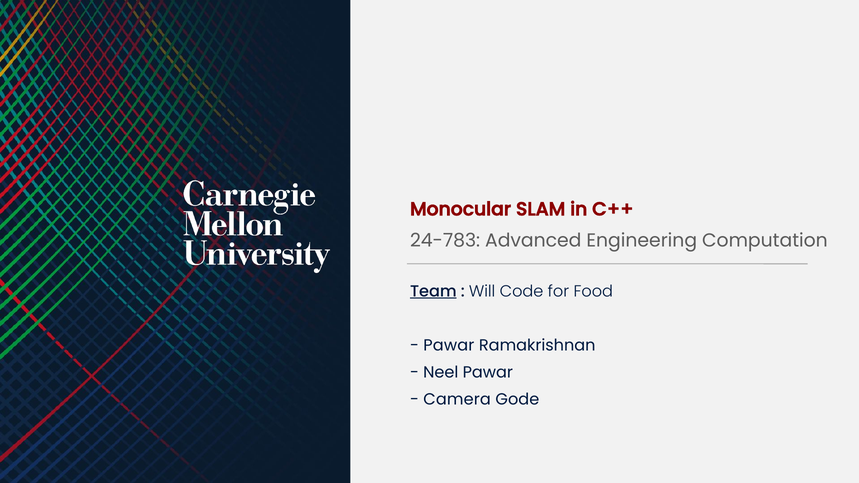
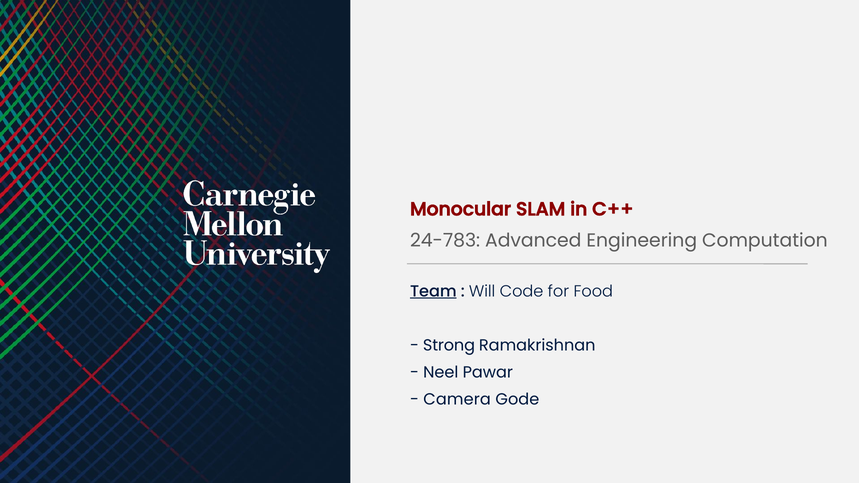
Pawar at (449, 345): Pawar -> Strong
